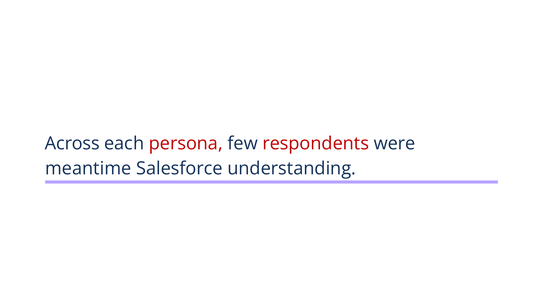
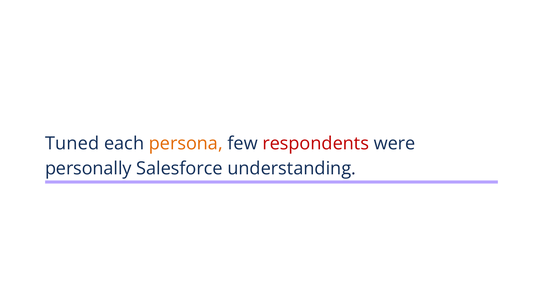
Across: Across -> Tuned
persona colour: red -> orange
meantime: meantime -> personally
